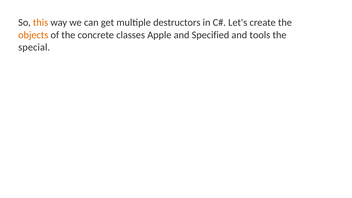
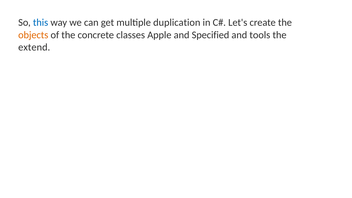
this colour: orange -> blue
destructors: destructors -> duplication
special: special -> extend
